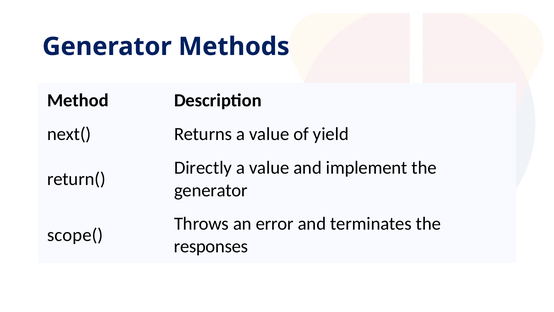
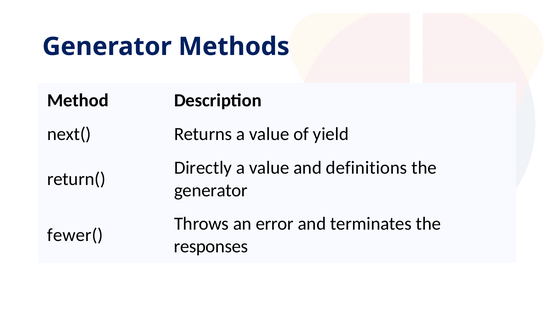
implement: implement -> definitions
scope(: scope( -> fewer(
